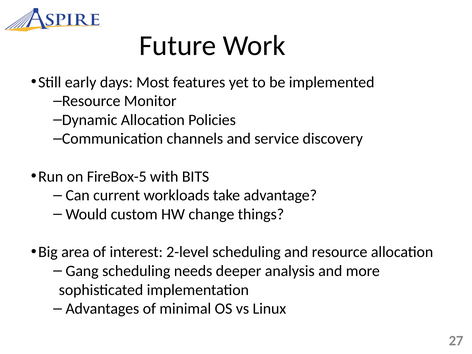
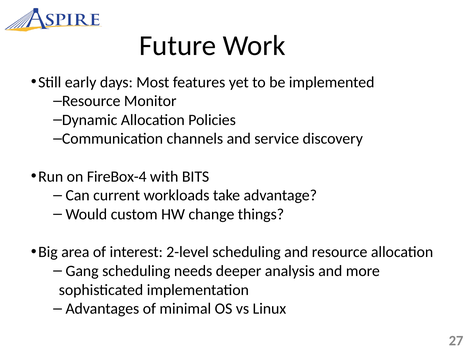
FireBox-5: FireBox-5 -> FireBox-4
